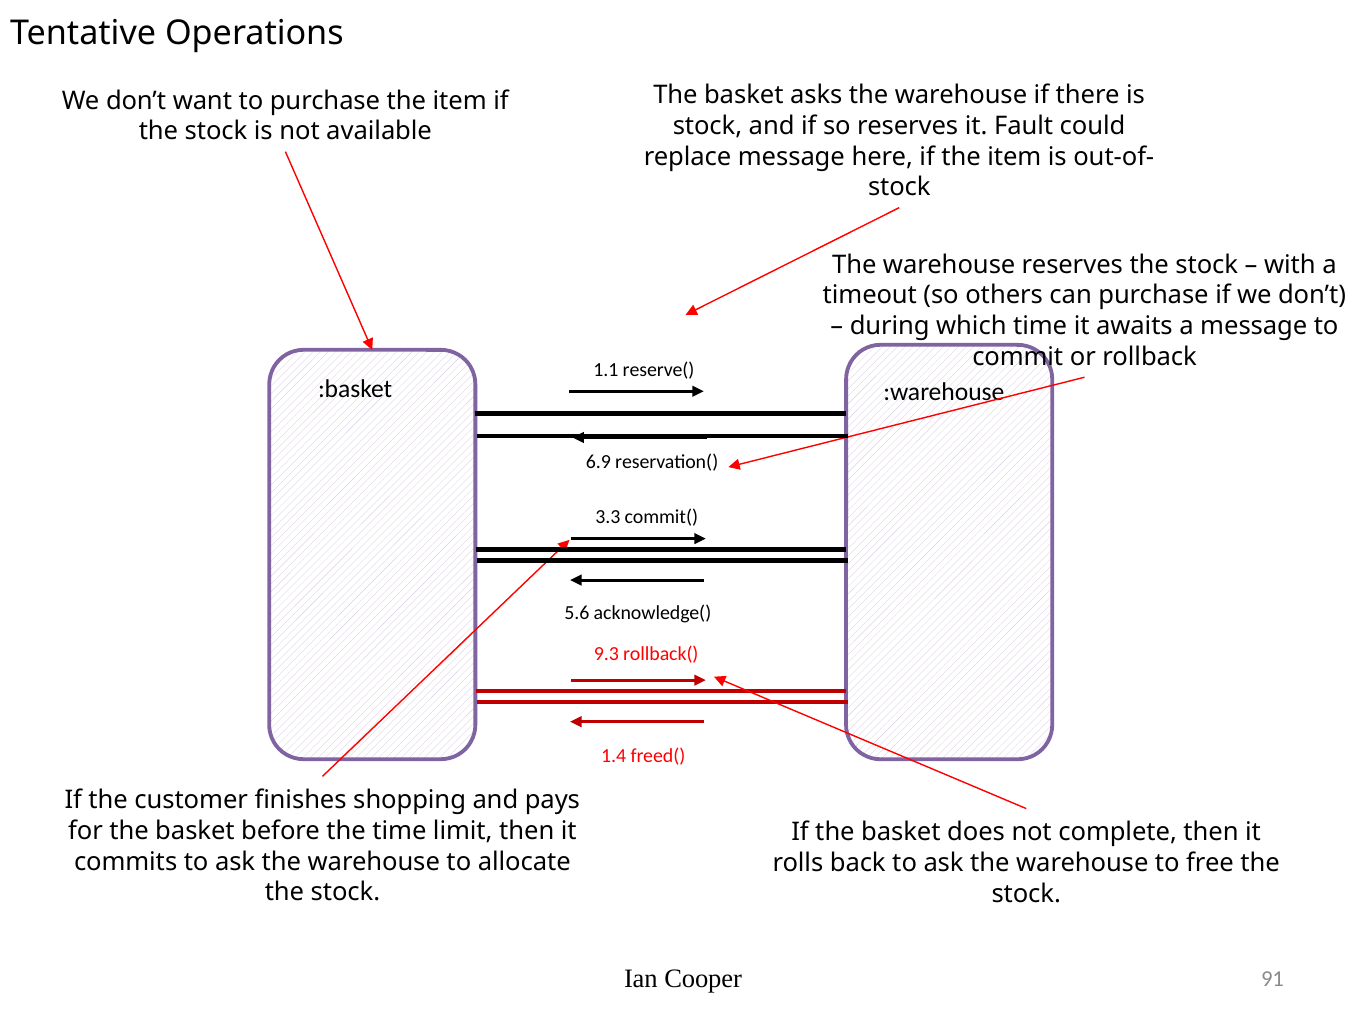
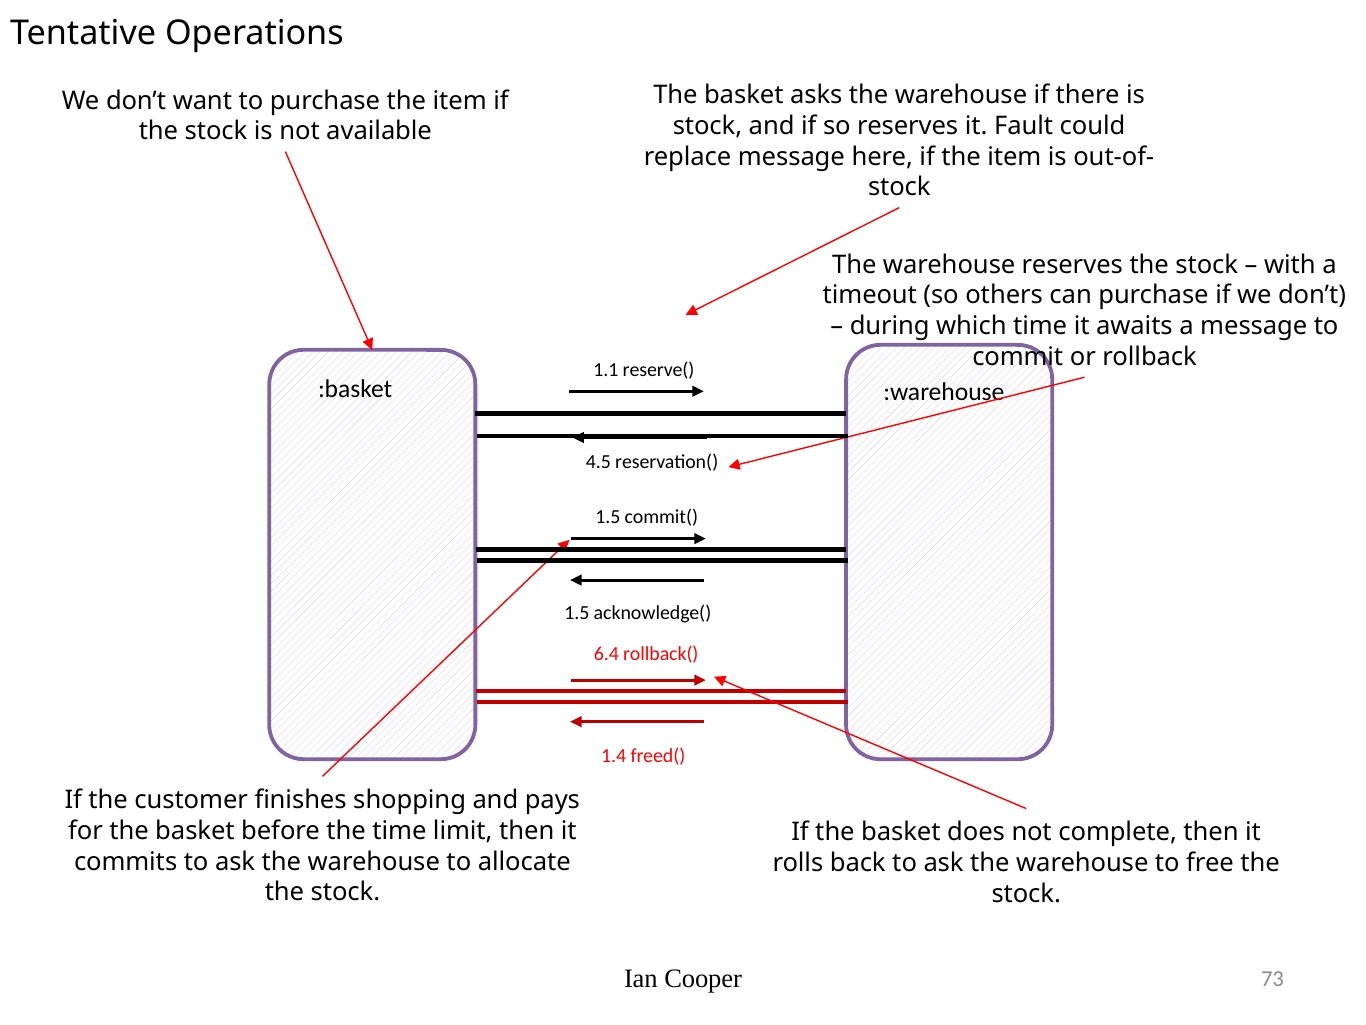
6.9: 6.9 -> 4.5
3.3 at (608, 517): 3.3 -> 1.5
5.6 at (577, 613): 5.6 -> 1.5
9.3: 9.3 -> 6.4
91: 91 -> 73
